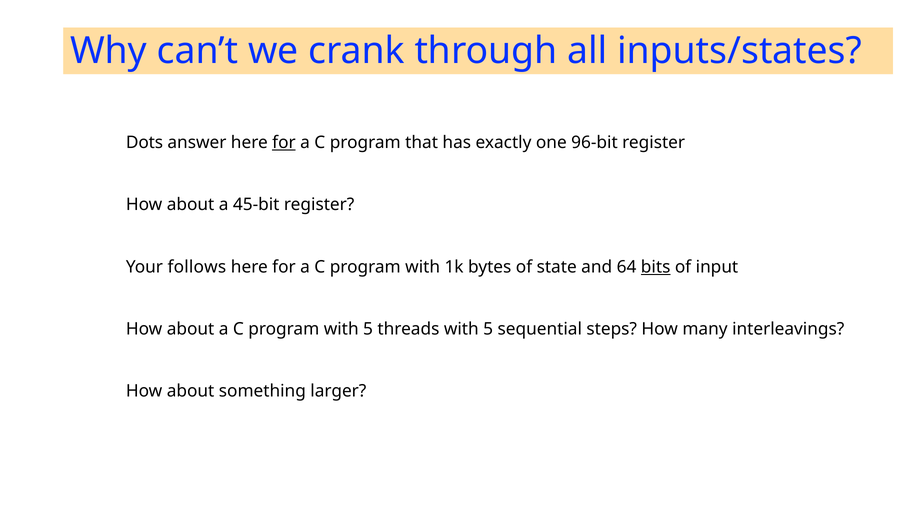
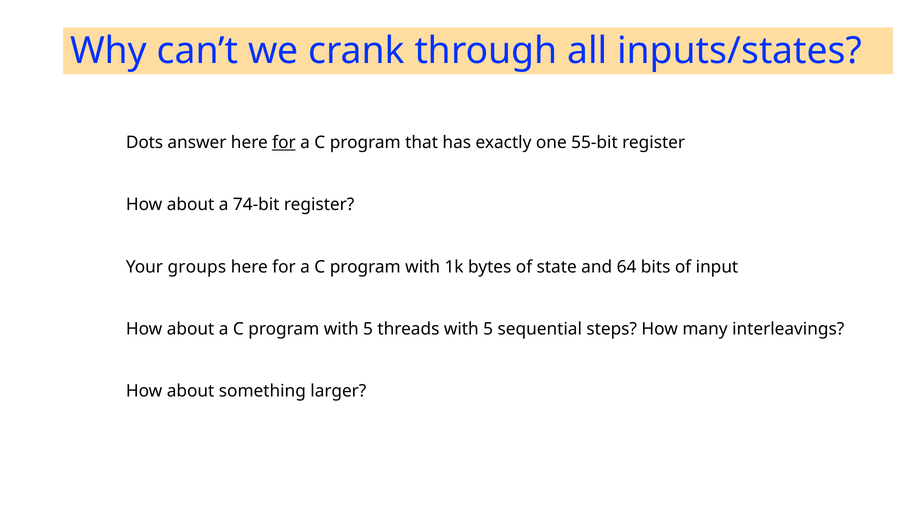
96-bit: 96-bit -> 55-bit
45-bit: 45-bit -> 74-bit
follows: follows -> groups
bits underline: present -> none
